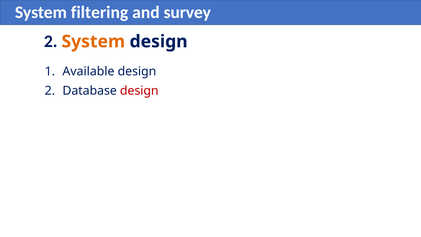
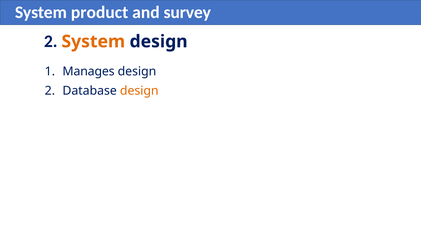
filtering: filtering -> product
Available: Available -> Manages
design at (139, 91) colour: red -> orange
